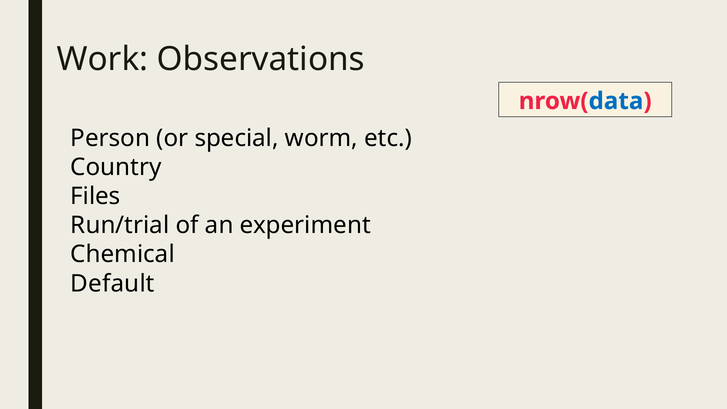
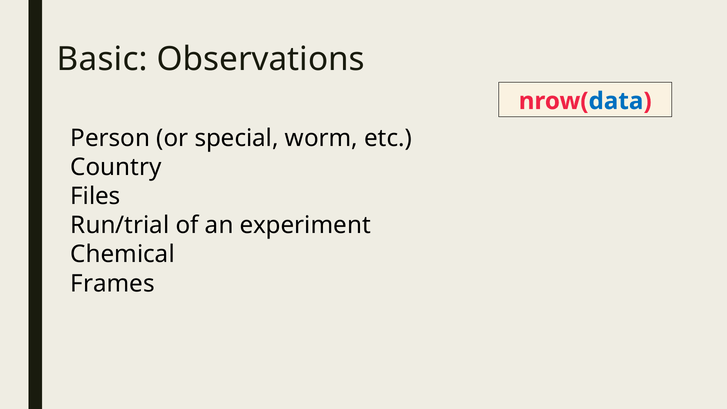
Work: Work -> Basic
Default: Default -> Frames
